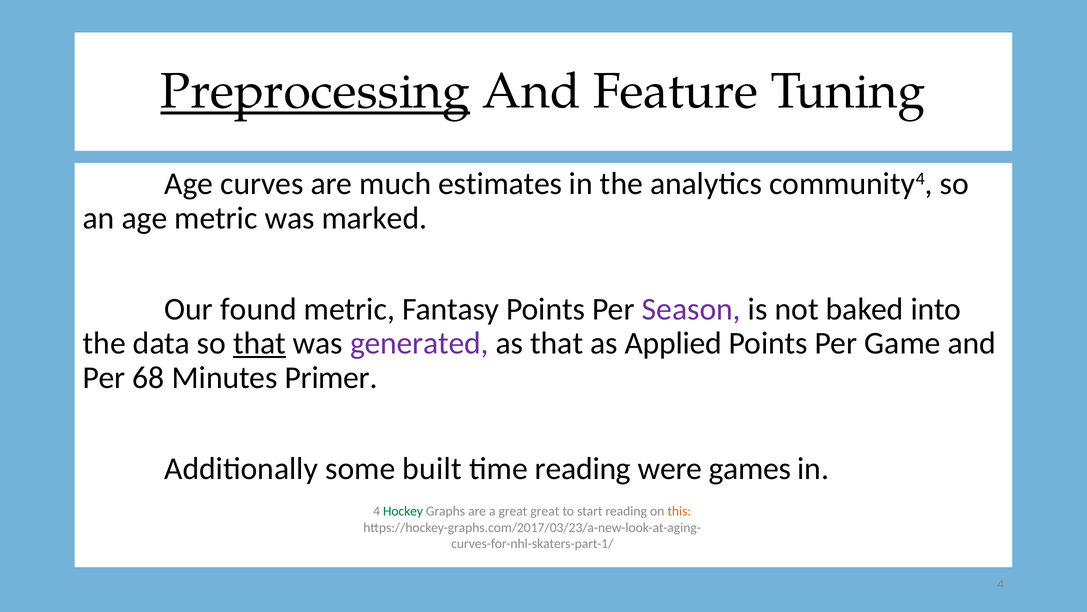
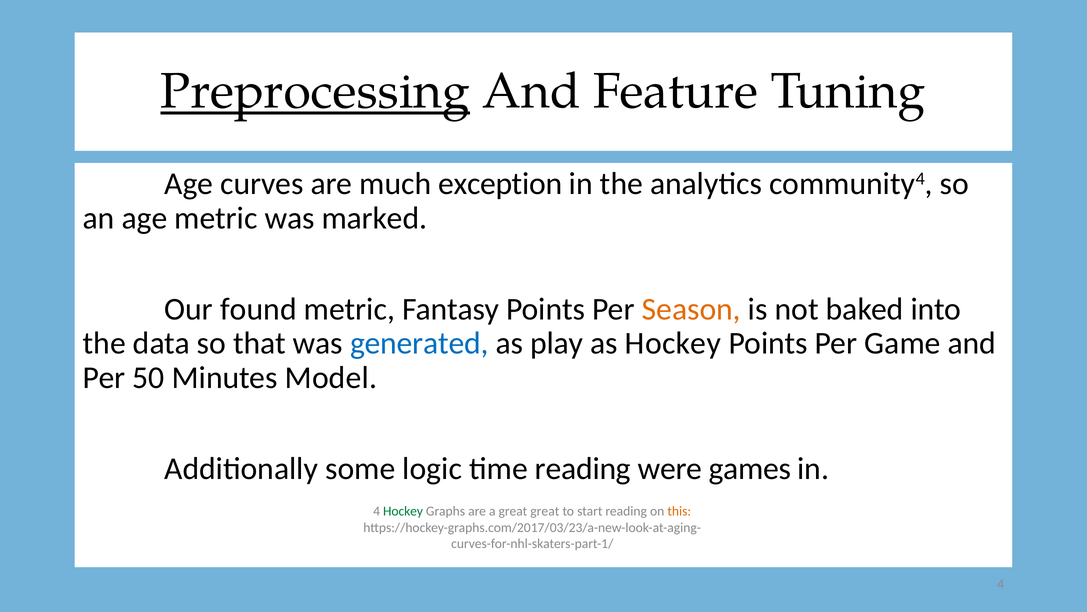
estimates: estimates -> exception
Season colour: purple -> orange
that at (260, 343) underline: present -> none
generated colour: purple -> blue
as that: that -> play
as Applied: Applied -> Hockey
68: 68 -> 50
Primer: Primer -> Model
built: built -> logic
